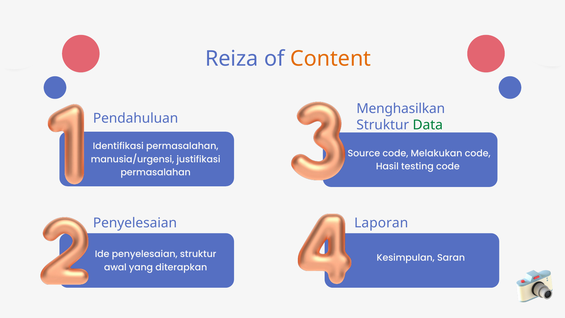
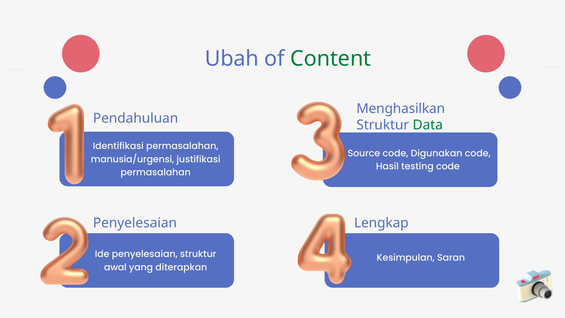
Reiza: Reiza -> Ubah
Content colour: orange -> green
Melakukan: Melakukan -> Digunakan
Laporan: Laporan -> Lengkap
